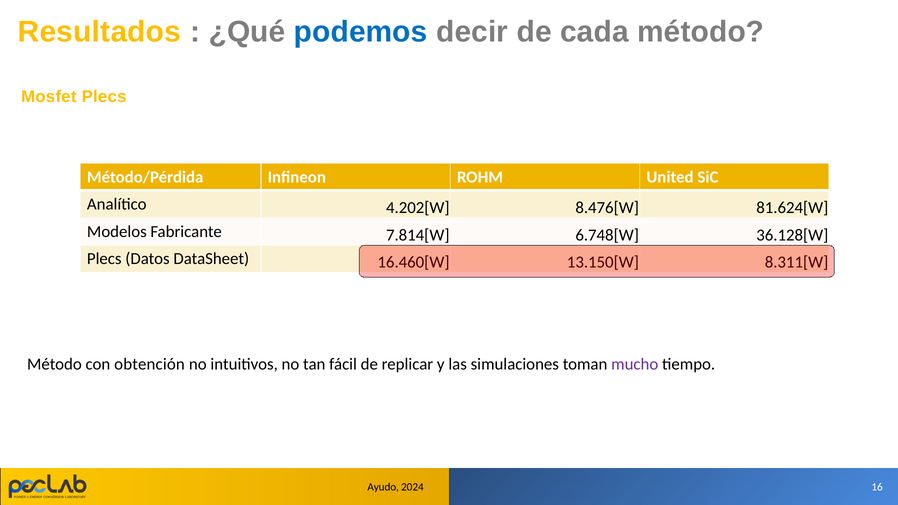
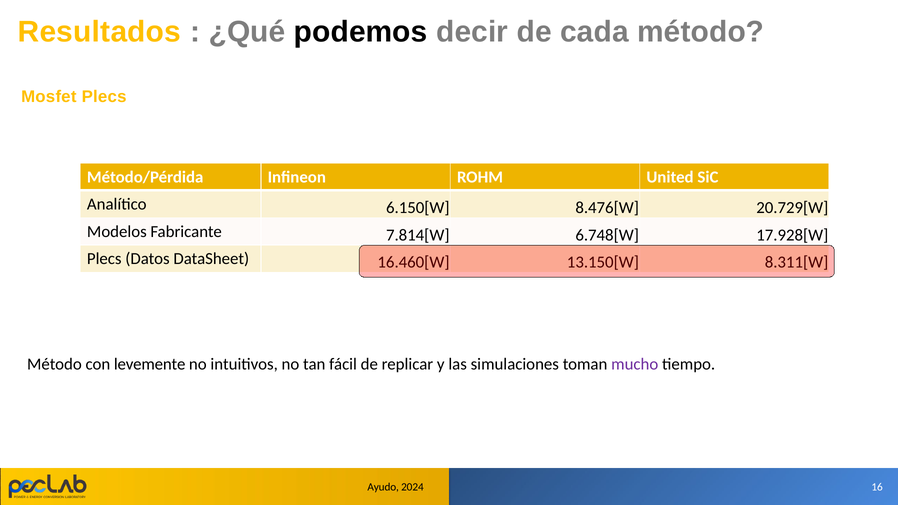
podemos colour: blue -> black
4.202[W: 4.202[W -> 6.150[W
81.624[W: 81.624[W -> 20.729[W
36.128[W: 36.128[W -> 17.928[W
obtención: obtención -> levemente
